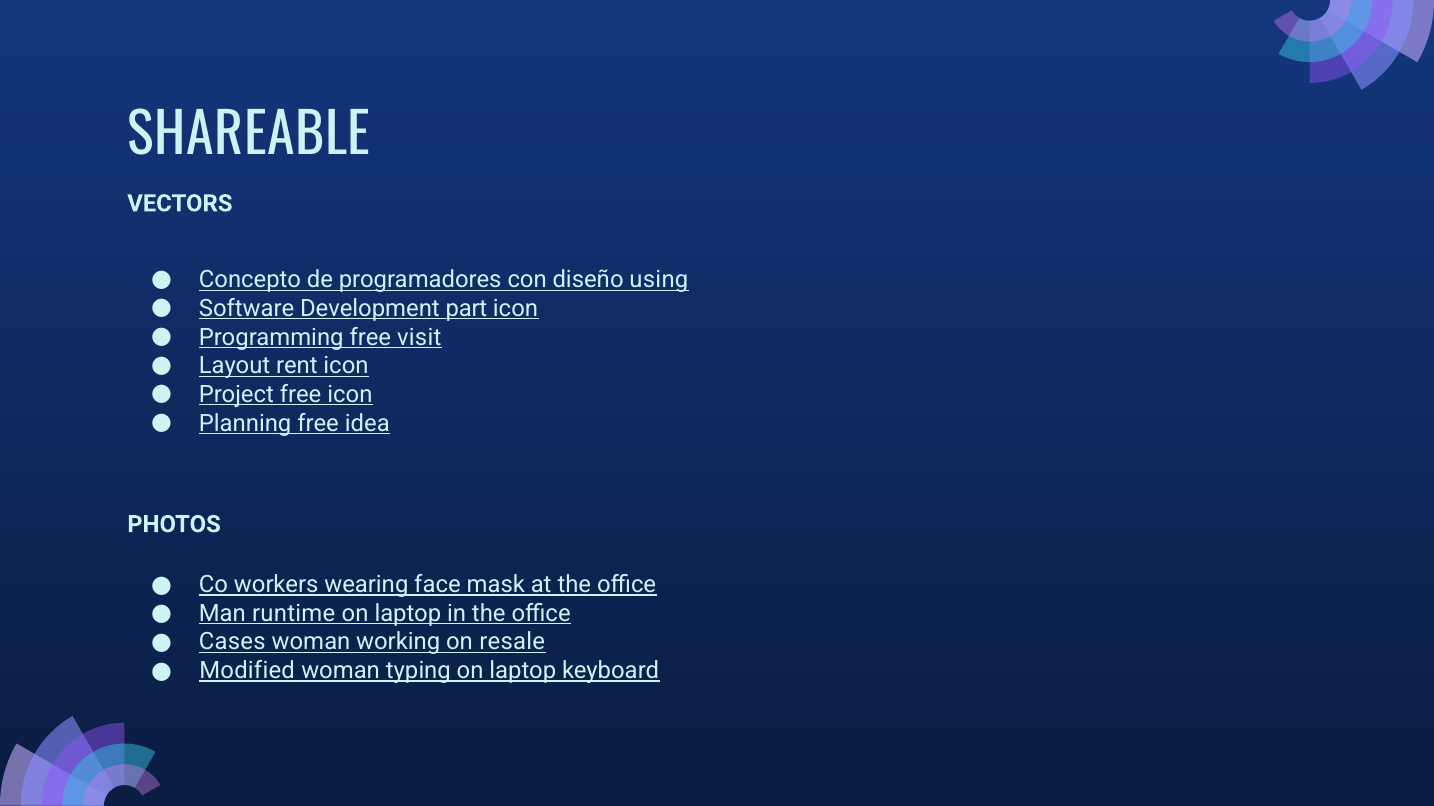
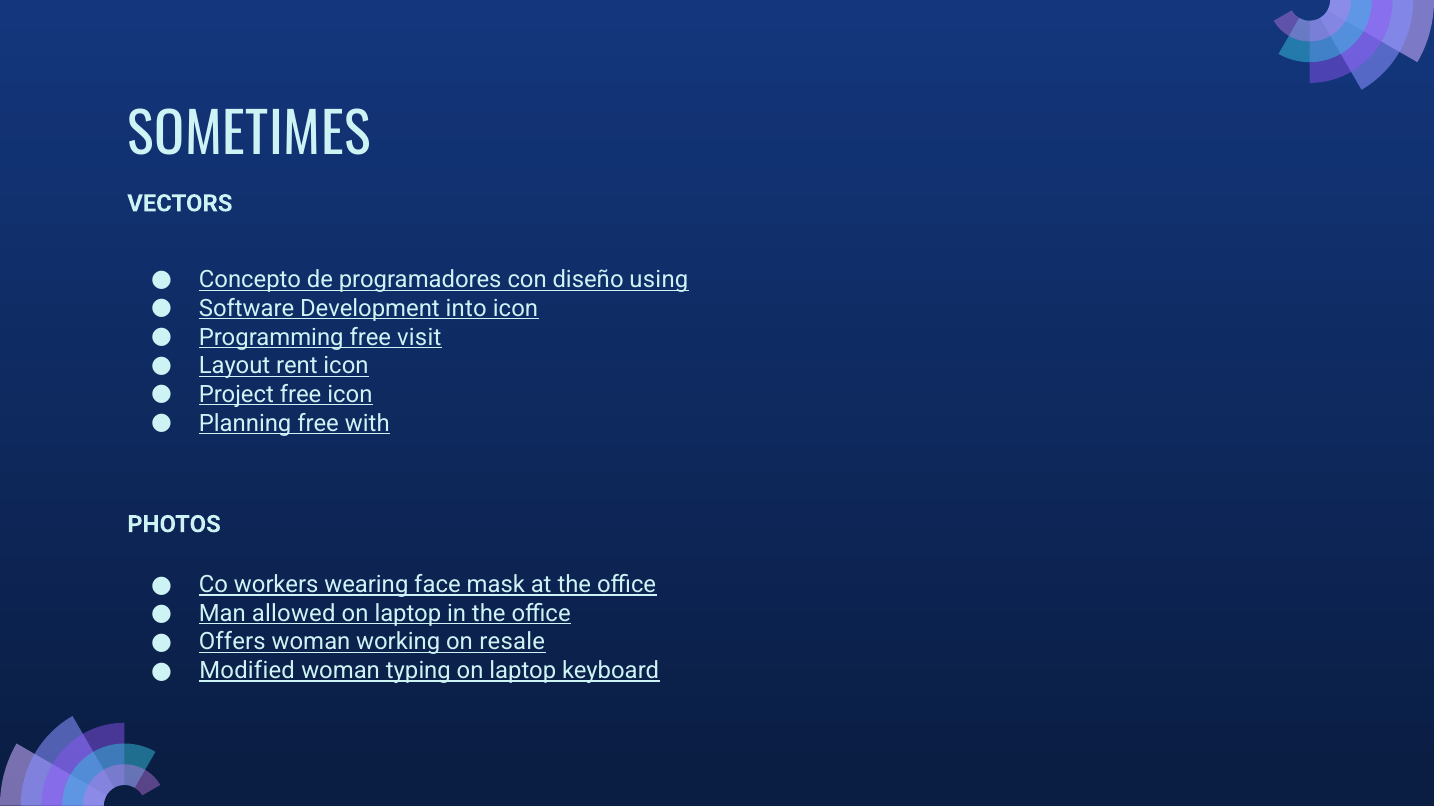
SHAREABLE: SHAREABLE -> SOMETIMES
part: part -> into
idea: idea -> with
runtime: runtime -> allowed
Cases: Cases -> Offers
